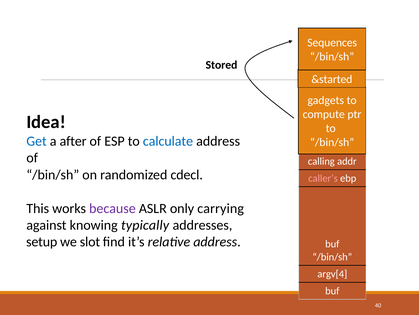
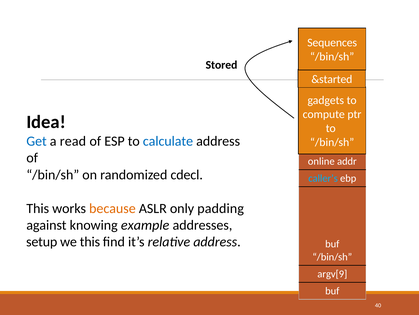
after: after -> read
calling: calling -> online
caller’s colour: pink -> light blue
because colour: purple -> orange
carrying: carrying -> padding
typically: typically -> example
we slot: slot -> this
argv[4: argv[4 -> argv[9
